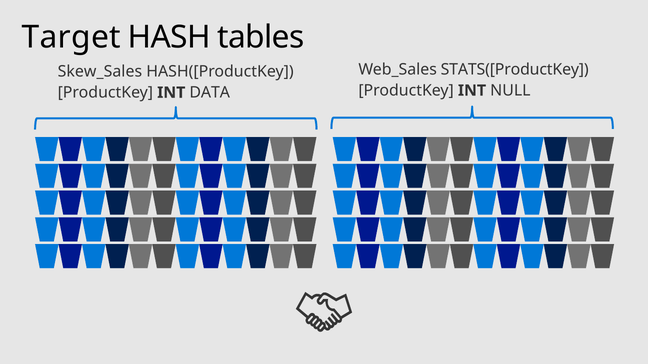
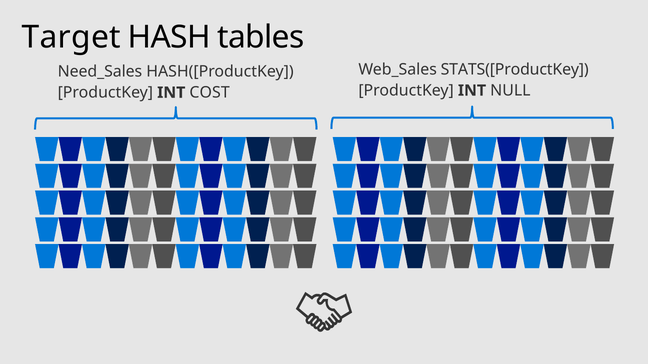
Skew_Sales: Skew_Sales -> Need_Sales
DATA: DATA -> COST
